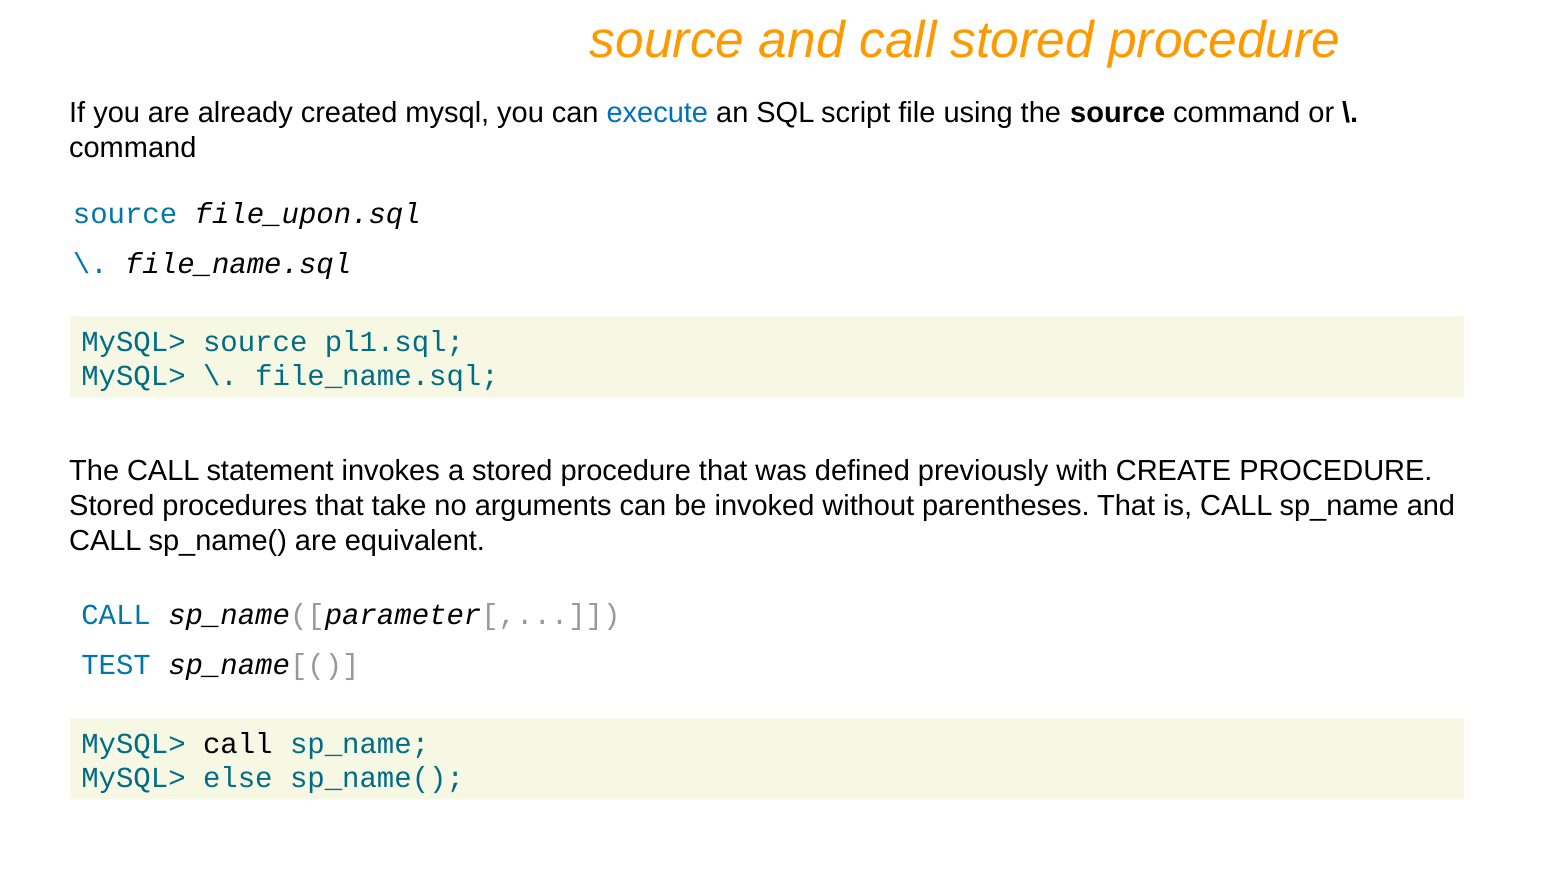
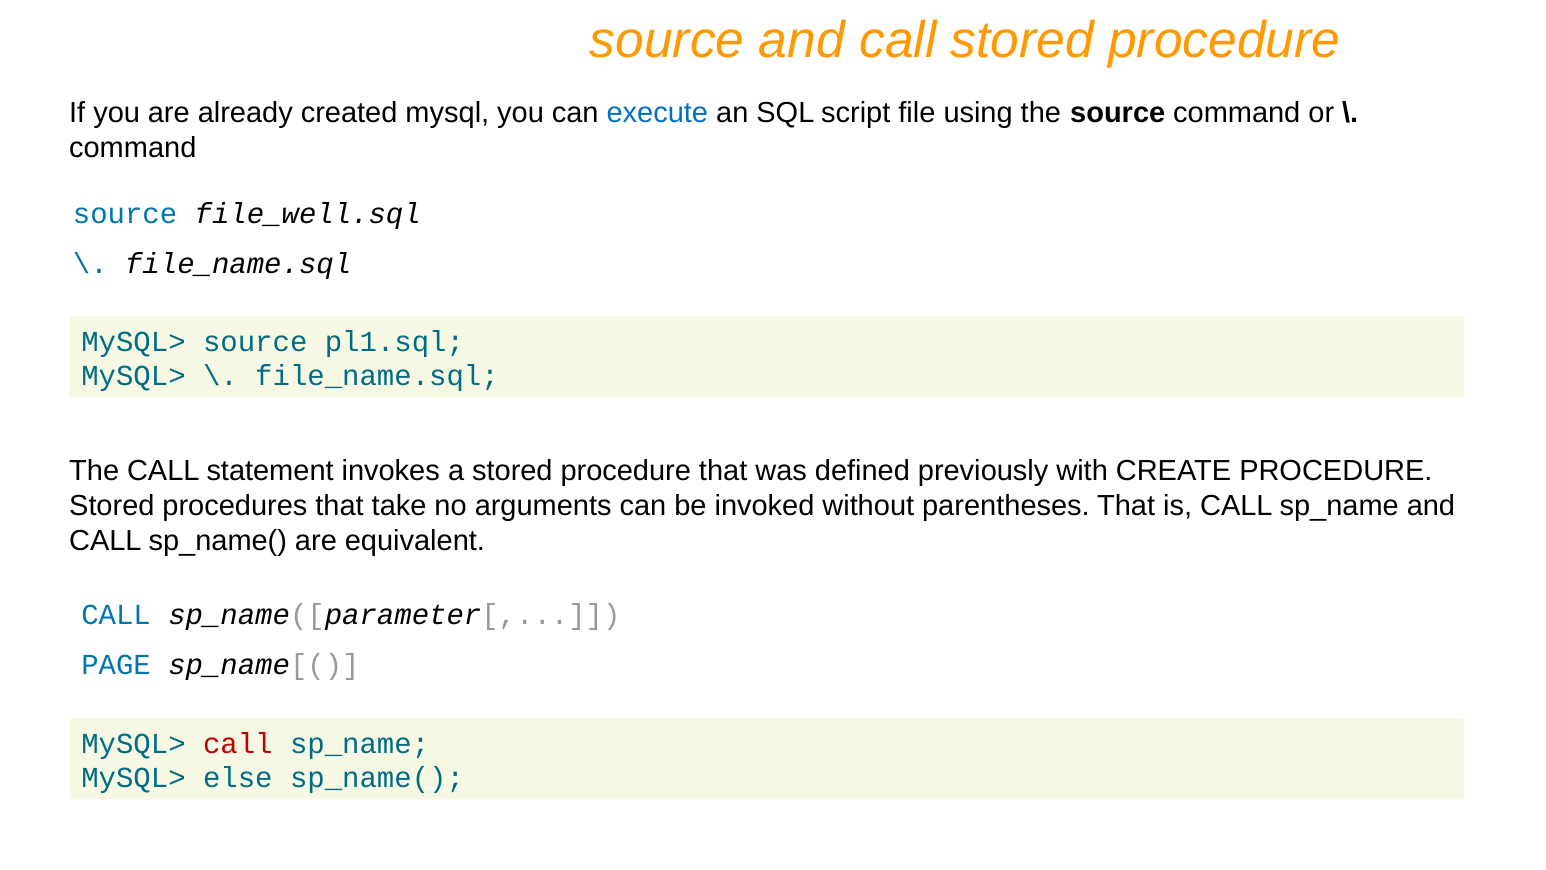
file_upon.sql: file_upon.sql -> file_well.sql
TEST: TEST -> PAGE
call at (238, 743) colour: black -> red
